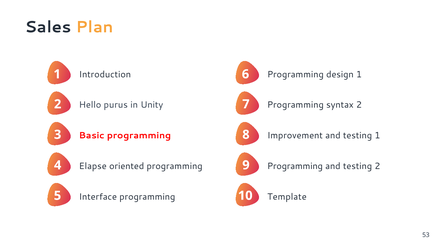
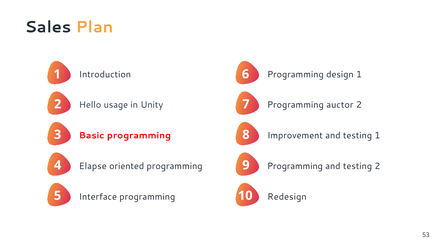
purus: purus -> usage
syntax: syntax -> auctor
Template: Template -> Redesign
